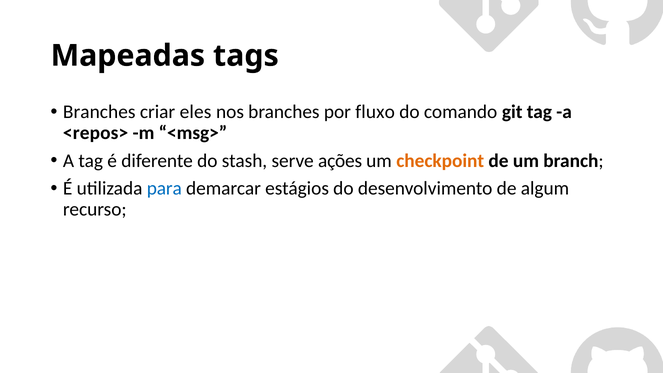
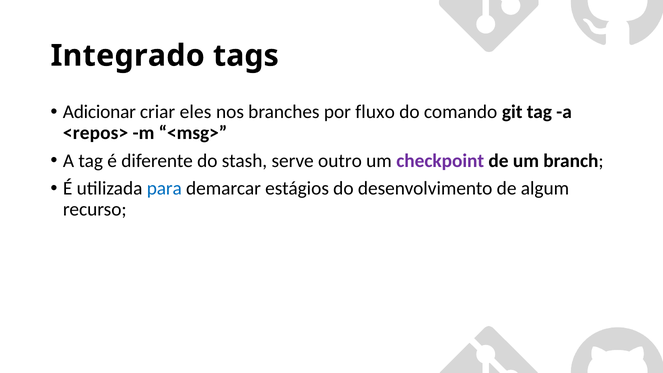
Mapeadas: Mapeadas -> Integrado
Branches at (99, 112): Branches -> Adicionar
ações: ações -> outro
checkpoint colour: orange -> purple
